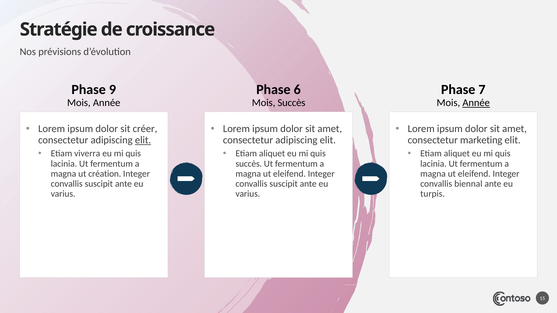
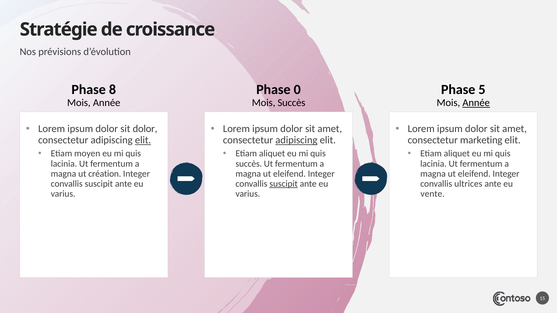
9: 9 -> 8
6: 6 -> 0
7: 7 -> 5
sit créer: créer -> dolor
adipiscing at (296, 140) underline: none -> present
viverra: viverra -> moyen
suscipit at (284, 184) underline: none -> present
biennal: biennal -> ultrices
turpis: turpis -> vente
